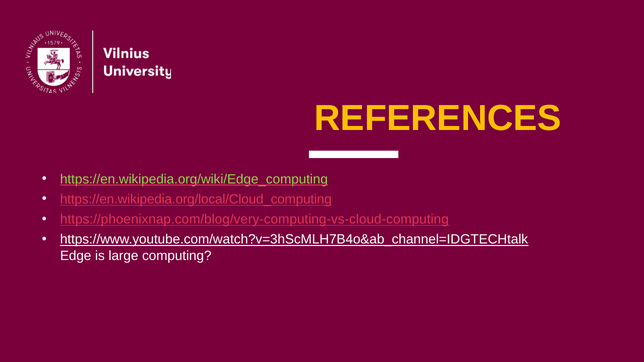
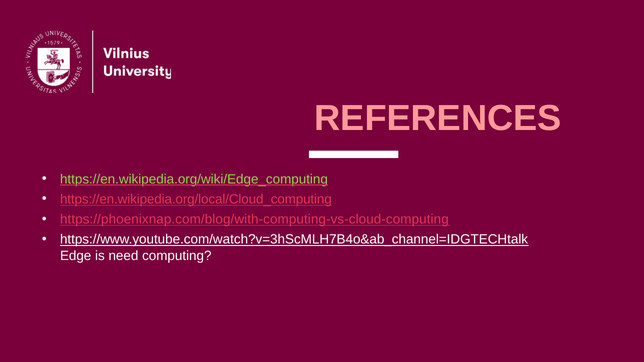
REFERENCES colour: yellow -> pink
https://phoenixnap.com/blog/very-computing-vs-cloud-computing: https://phoenixnap.com/blog/very-computing-vs-cloud-computing -> https://phoenixnap.com/blog/with-computing-vs-cloud-computing
large: large -> need
